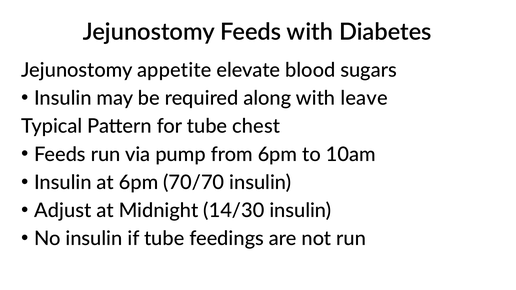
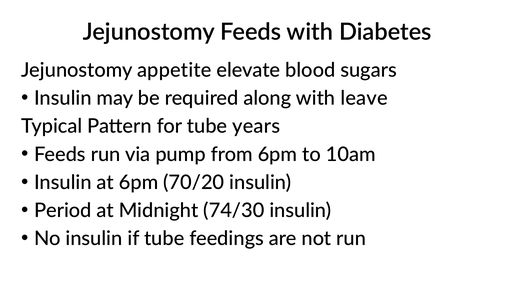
chest: chest -> years
70/70: 70/70 -> 70/20
Adjust: Adjust -> Period
14/30: 14/30 -> 74/30
